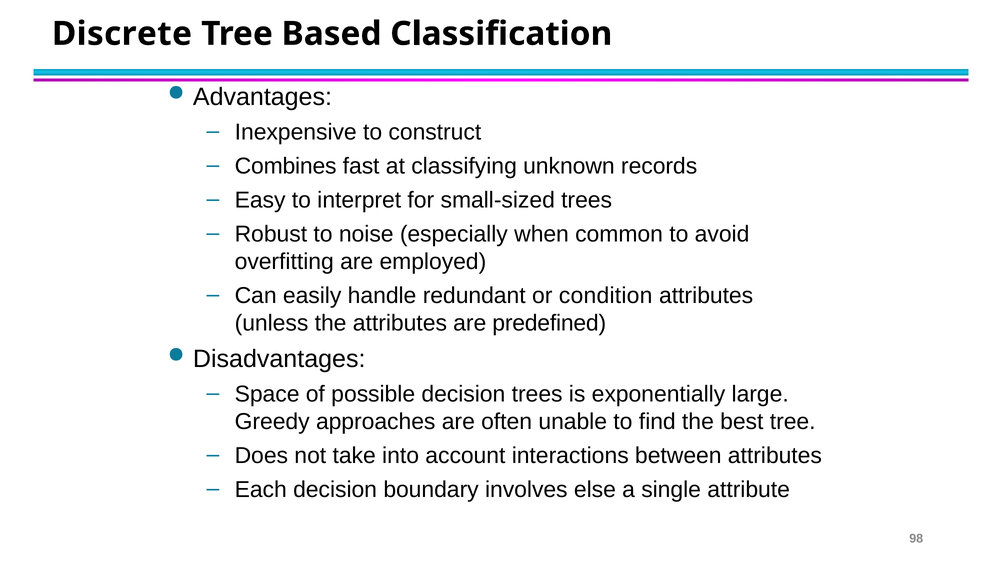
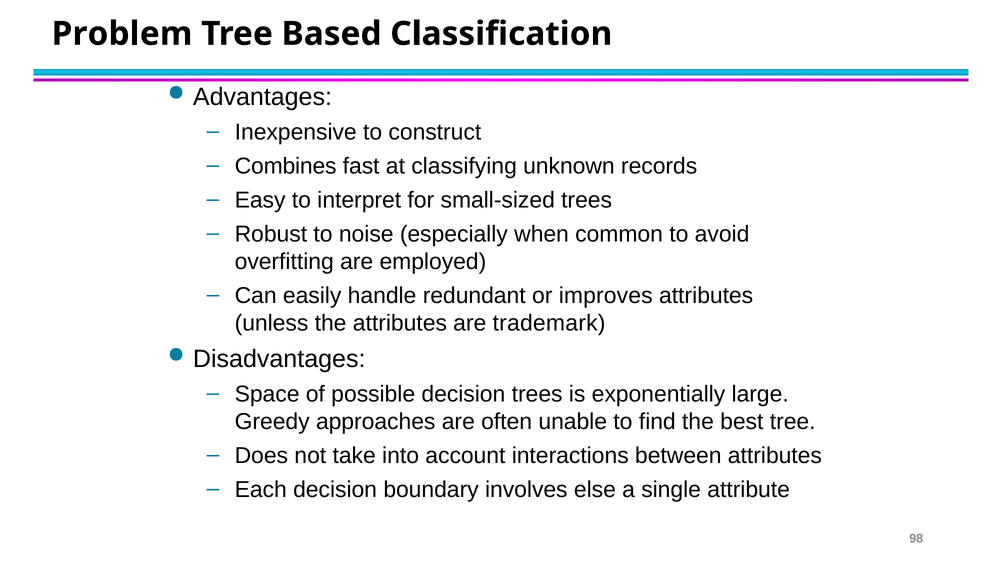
Discrete: Discrete -> Problem
condition: condition -> improves
predefined: predefined -> trademark
